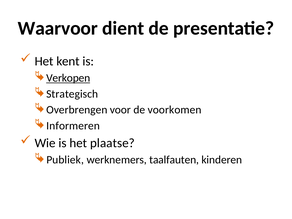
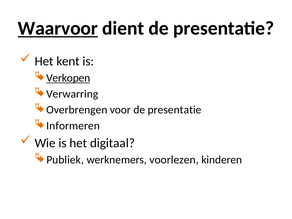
Waarvoor underline: none -> present
Strategisch: Strategisch -> Verwarring
voor de voorkomen: voorkomen -> presentatie
plaatse: plaatse -> digitaal
taalfauten: taalfauten -> voorlezen
